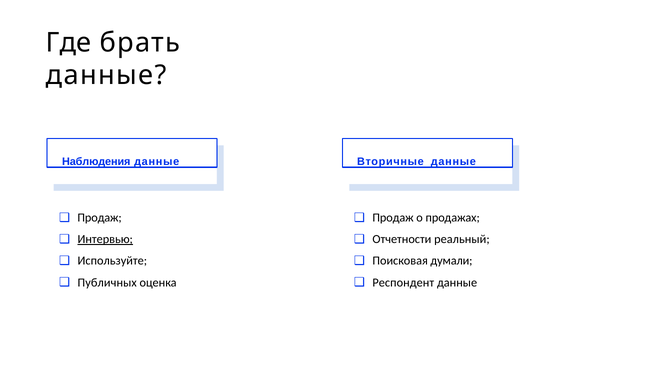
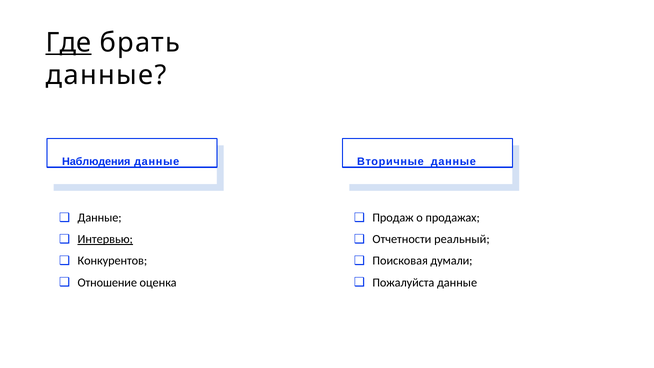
Где underline: none -> present
Продаж at (100, 218): Продаж -> Данные
Используйте: Используйте -> Конкурентов
Публичных: Публичных -> Отношение
Респондент: Респондент -> Пожалуйста
